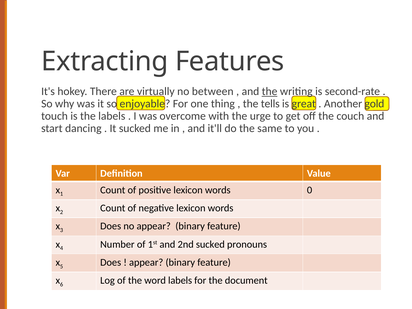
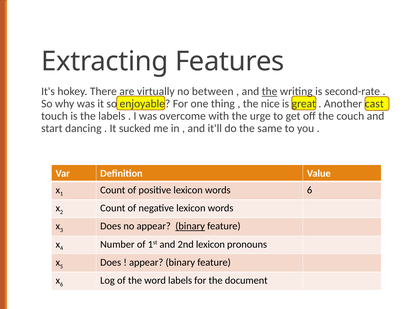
tells: tells -> nice
gold: gold -> cast
words 0: 0 -> 6
binary at (190, 226) underline: none -> present
2nd sucked: sucked -> lexicon
